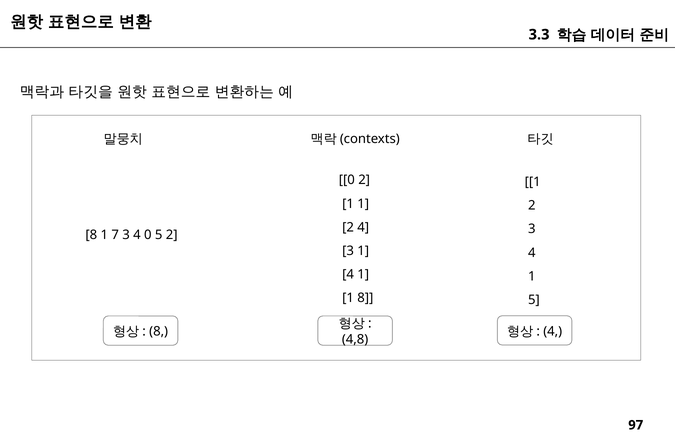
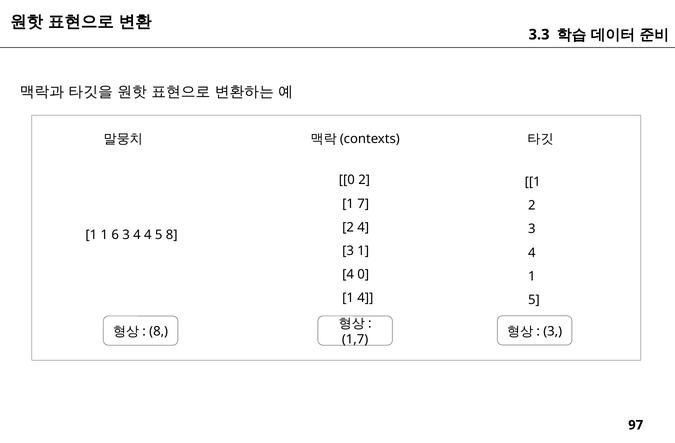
1 at (363, 204): 1 -> 7
8 at (91, 235): 8 -> 1
7: 7 -> 6
4 0: 0 -> 4
5 2: 2 -> 8
1 at (363, 275): 1 -> 0
8 at (365, 298): 8 -> 4
4 at (553, 332): 4 -> 3
4,8: 4,8 -> 1,7
